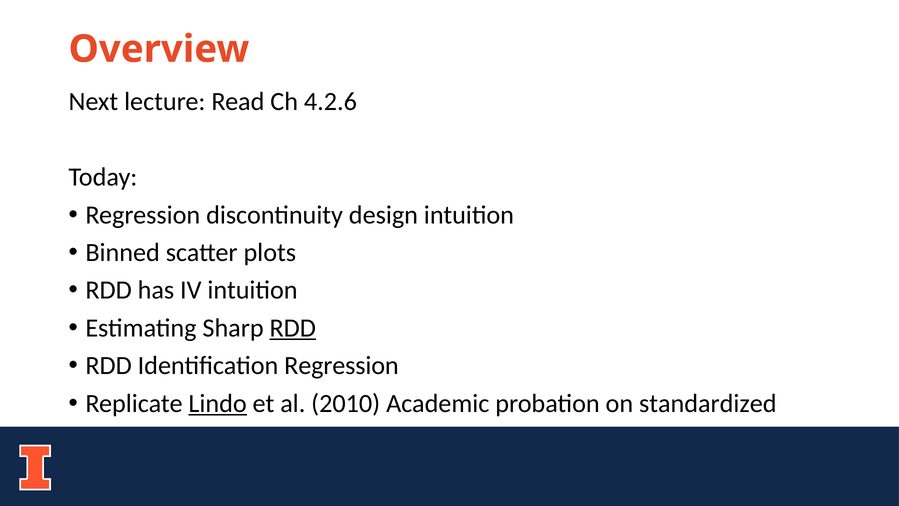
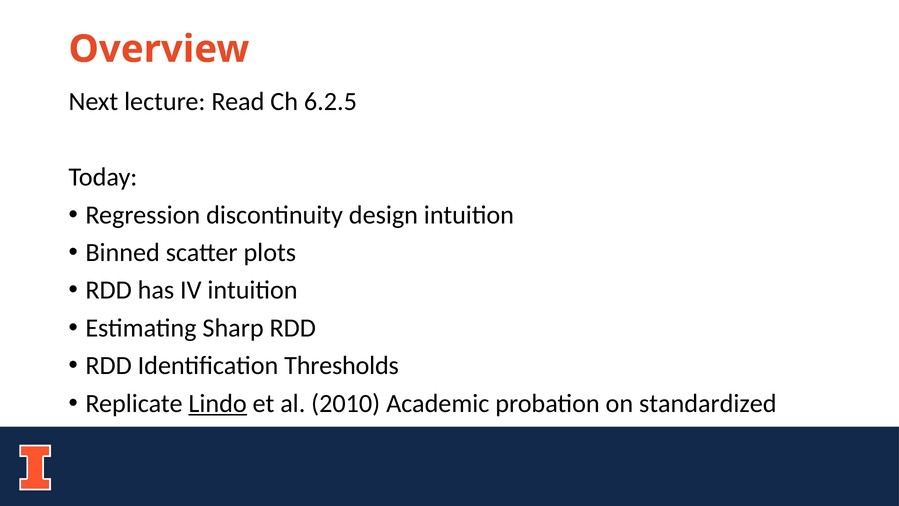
4.2.6: 4.2.6 -> 6.2.5
RDD at (293, 328) underline: present -> none
Identification Regression: Regression -> Thresholds
